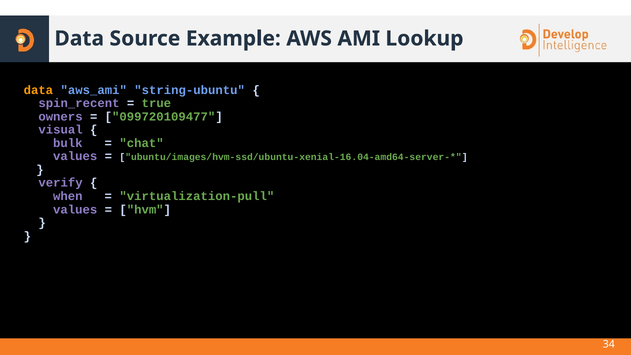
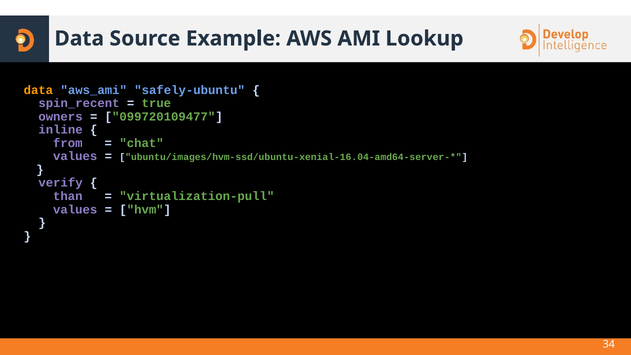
string-ubuntu: string-ubuntu -> safely-ubuntu
visual: visual -> inline
bulk: bulk -> from
when: when -> than
